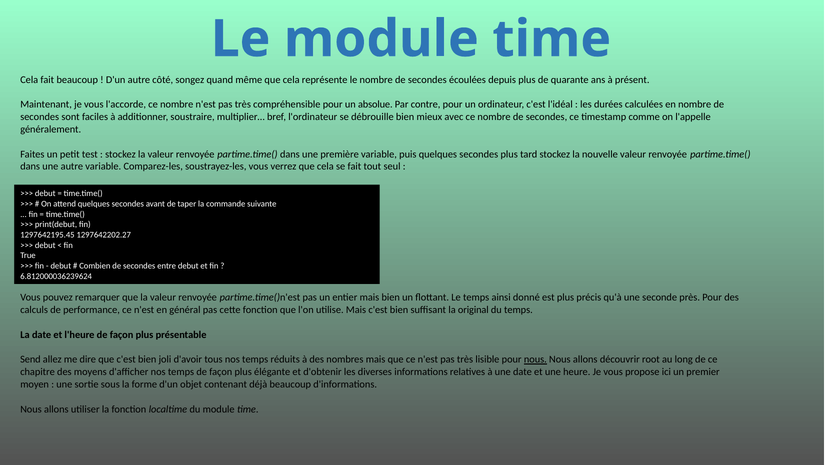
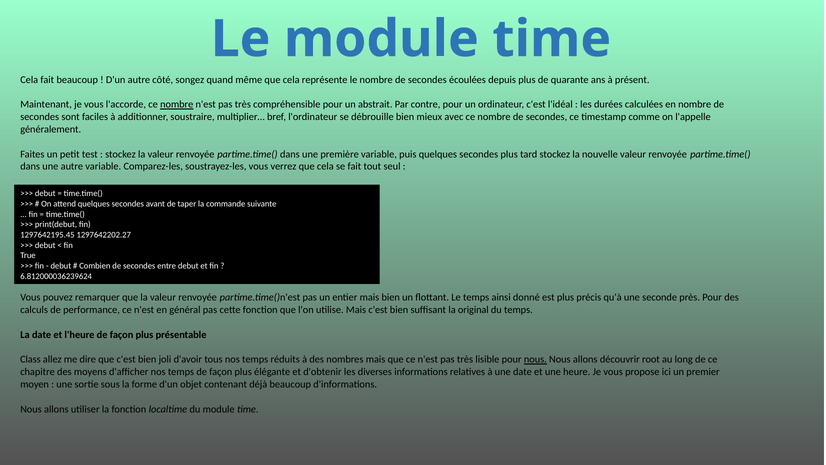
nombre at (177, 104) underline: none -> present
absolue: absolue -> abstrait
Send: Send -> Class
